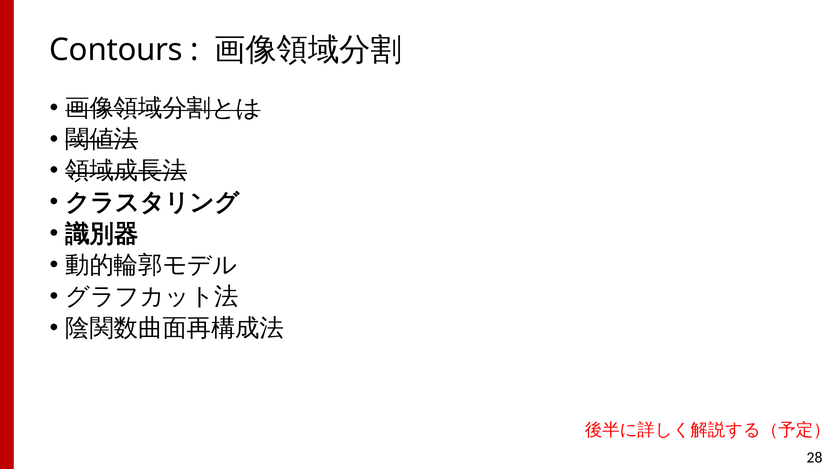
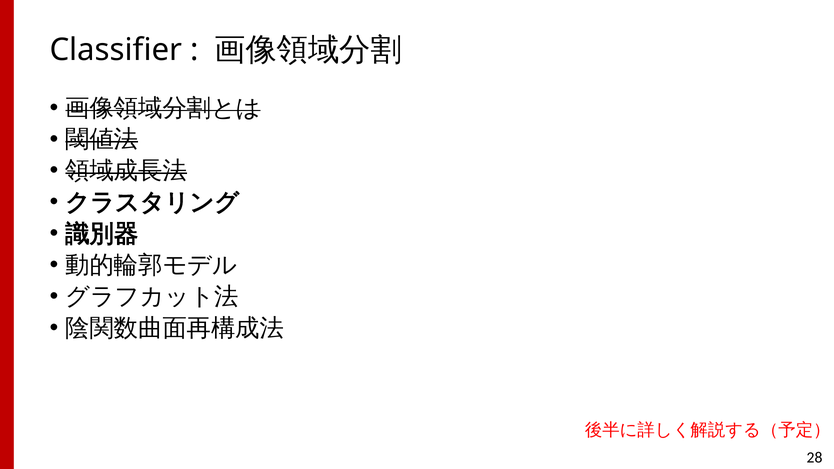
Contours: Contours -> Classifier
